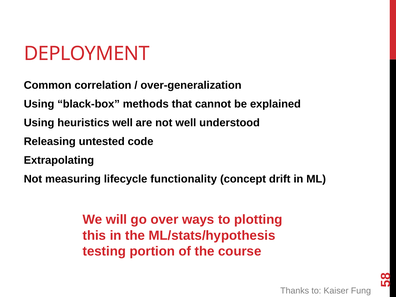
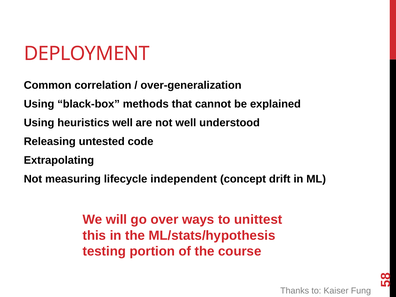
functionality: functionality -> independent
plotting: plotting -> unittest
